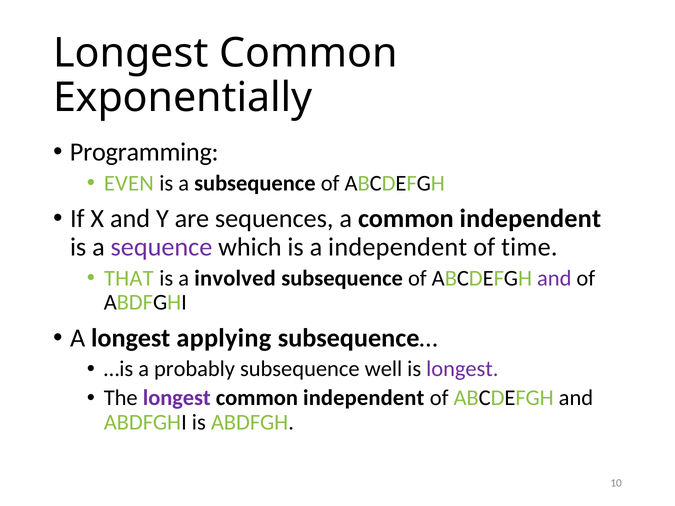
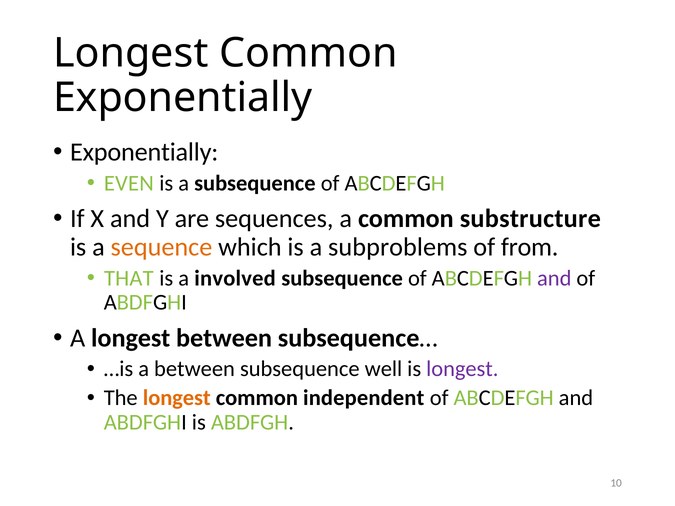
Programming at (144, 152): Programming -> Exponentially
a common independent: independent -> substructure
sequence colour: purple -> orange
a independent: independent -> subproblems
time: time -> from
longest applying: applying -> between
a probably: probably -> between
longest at (177, 398) colour: purple -> orange
